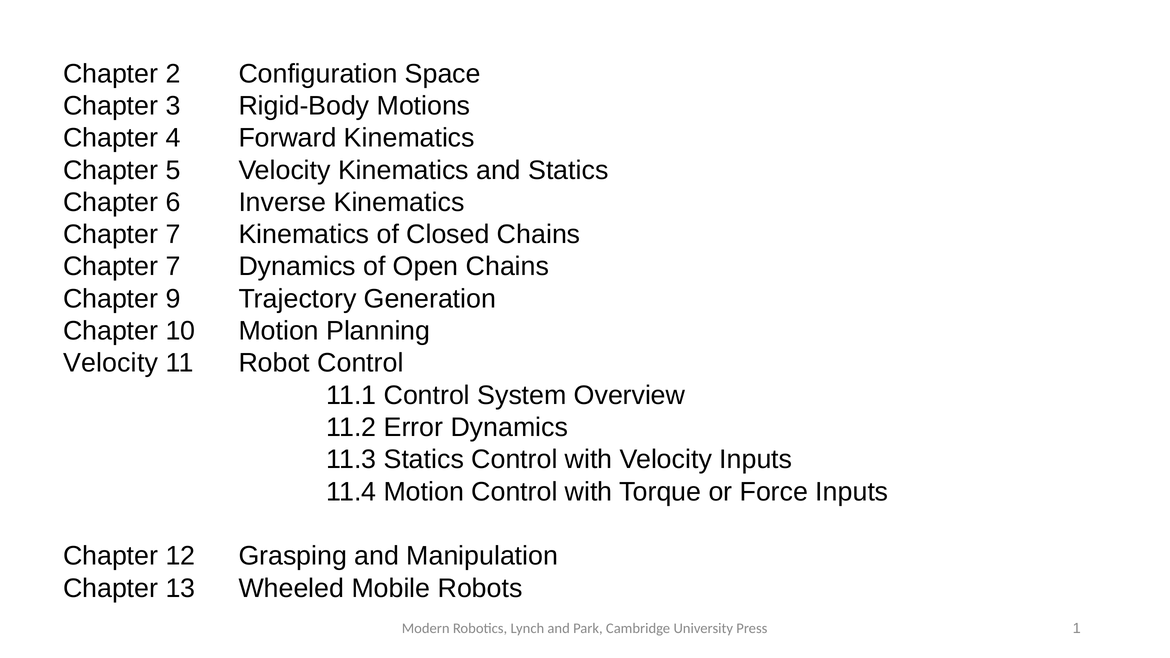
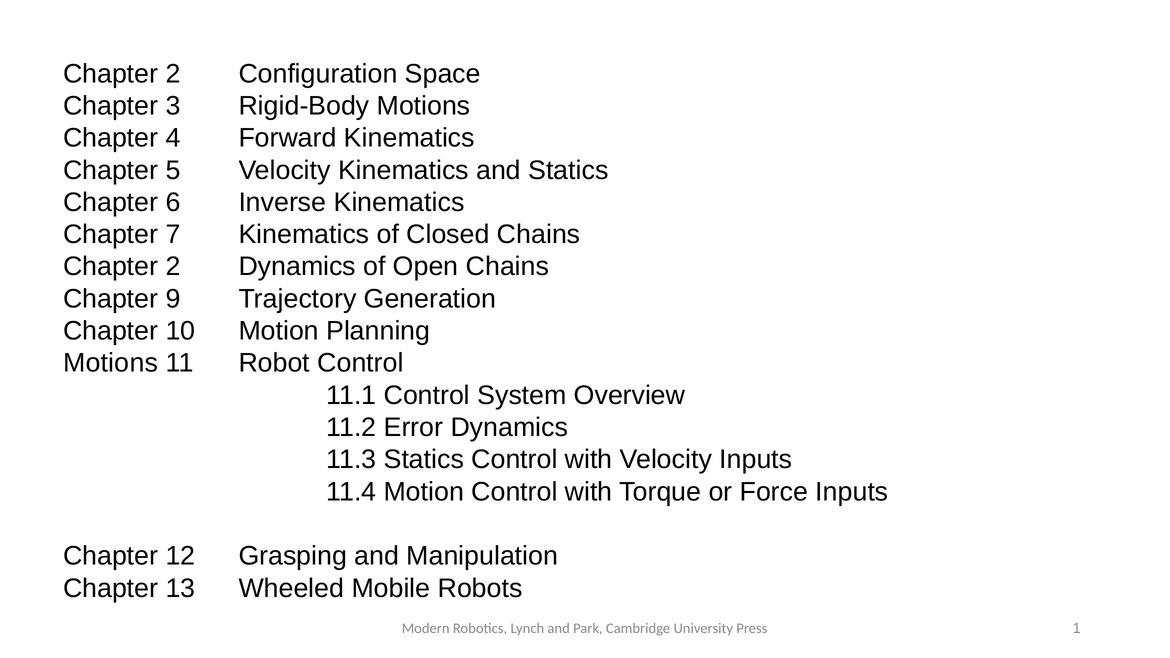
7 at (173, 267): 7 -> 2
Velocity at (111, 363): Velocity -> Motions
